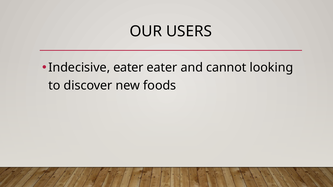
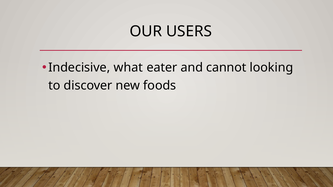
Indecisive eater: eater -> what
